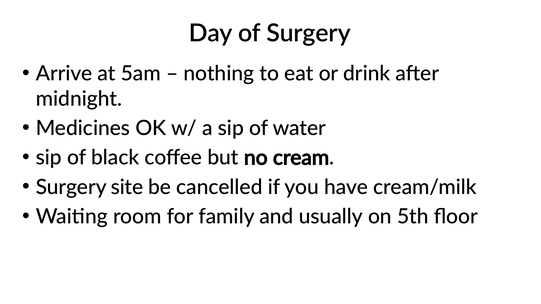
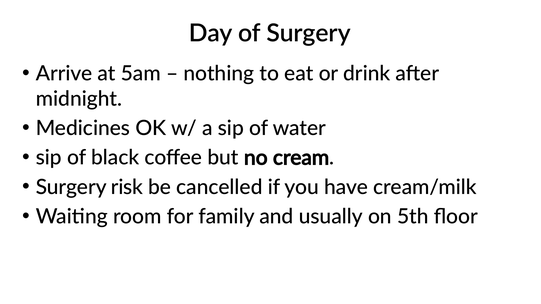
site: site -> risk
